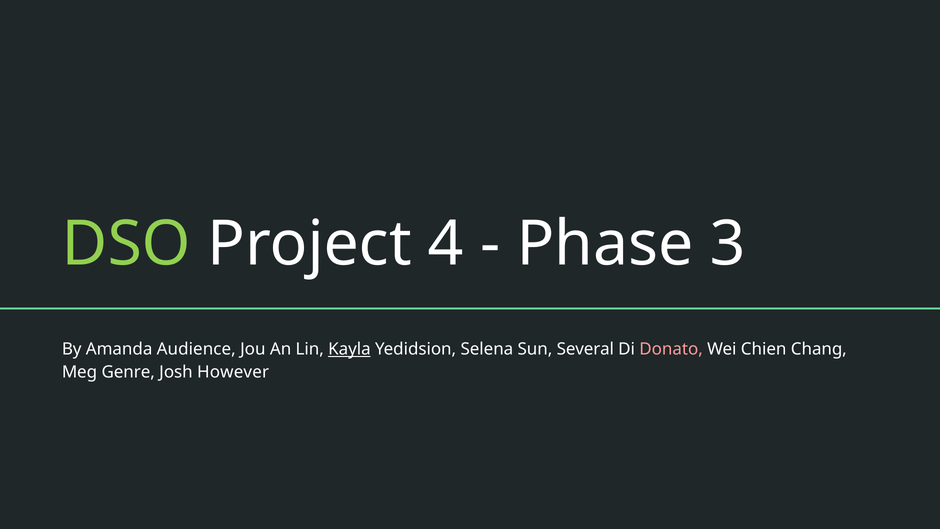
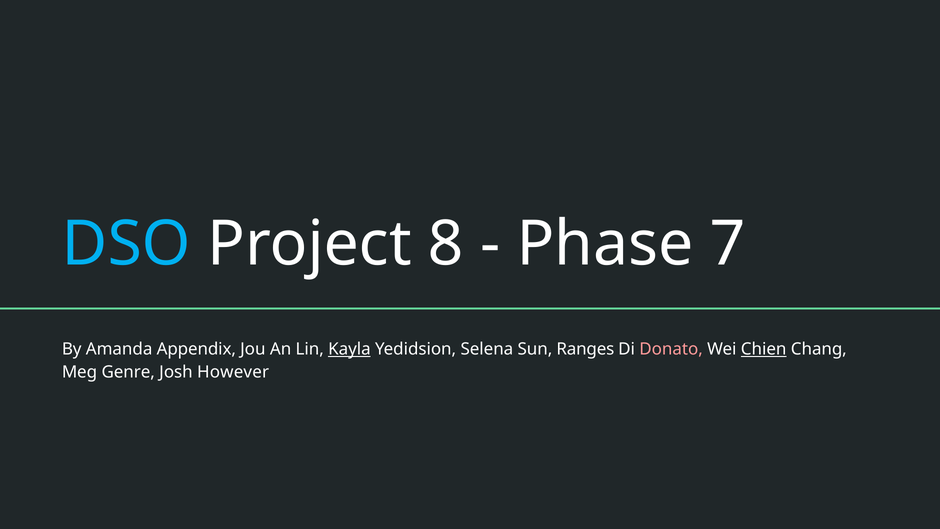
DSO colour: light green -> light blue
4: 4 -> 8
3: 3 -> 7
Audience: Audience -> Appendix
Several: Several -> Ranges
Chien underline: none -> present
